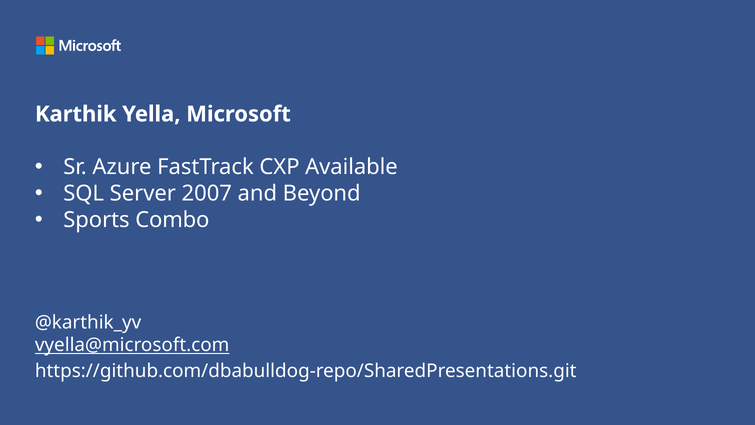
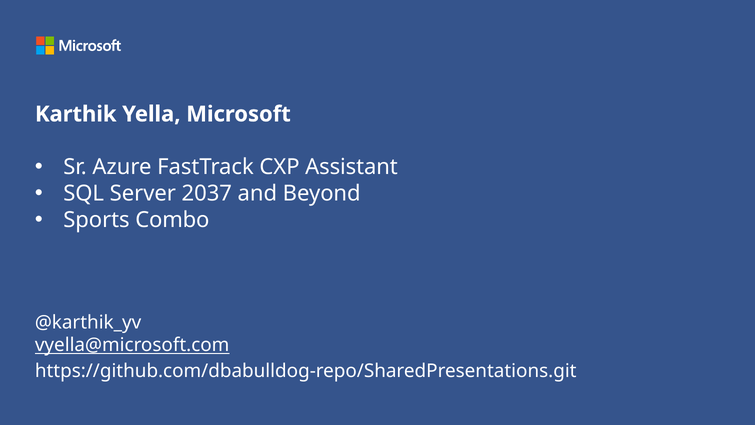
Available: Available -> Assistant
2007: 2007 -> 2037
